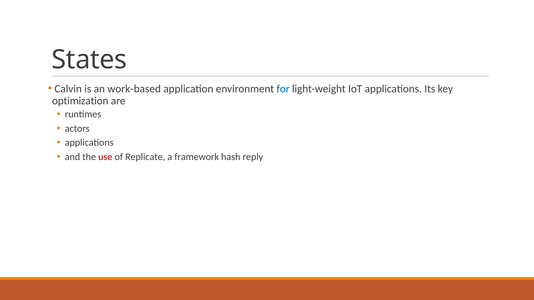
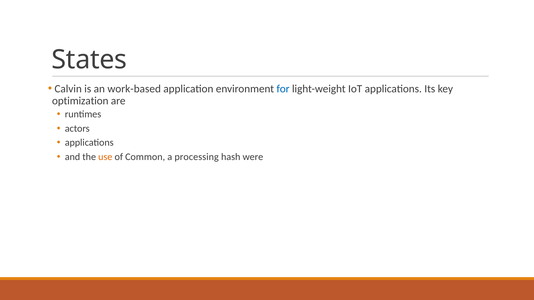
use colour: red -> orange
Replicate: Replicate -> Common
framework: framework -> processing
reply: reply -> were
